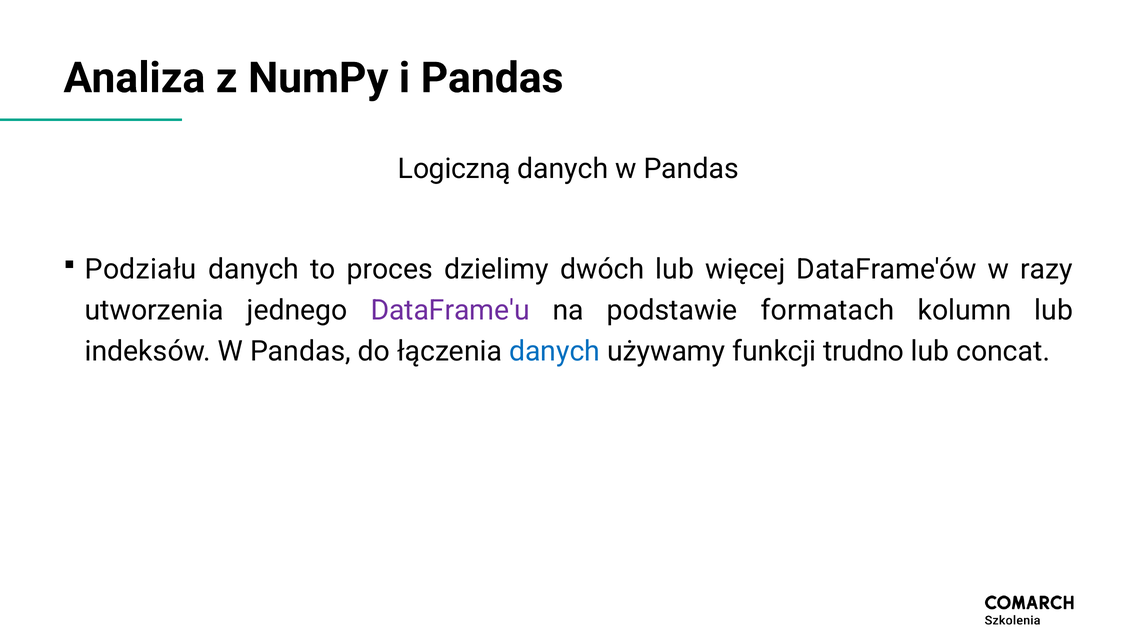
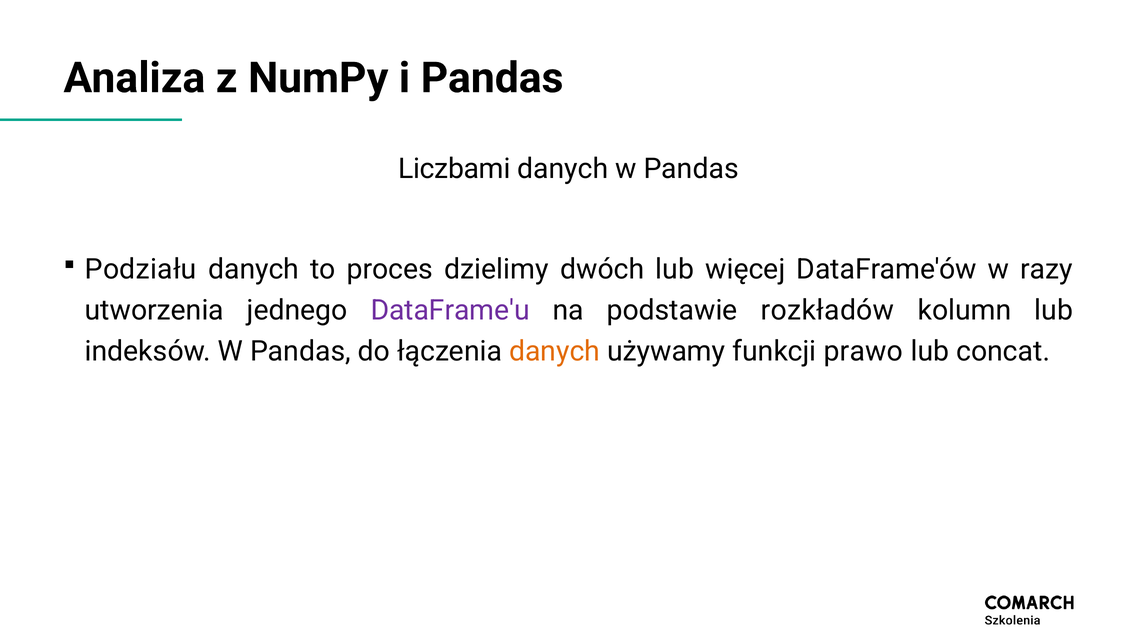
Logiczną: Logiczną -> Liczbami
formatach: formatach -> rozkładów
danych at (555, 351) colour: blue -> orange
trudno: trudno -> prawo
